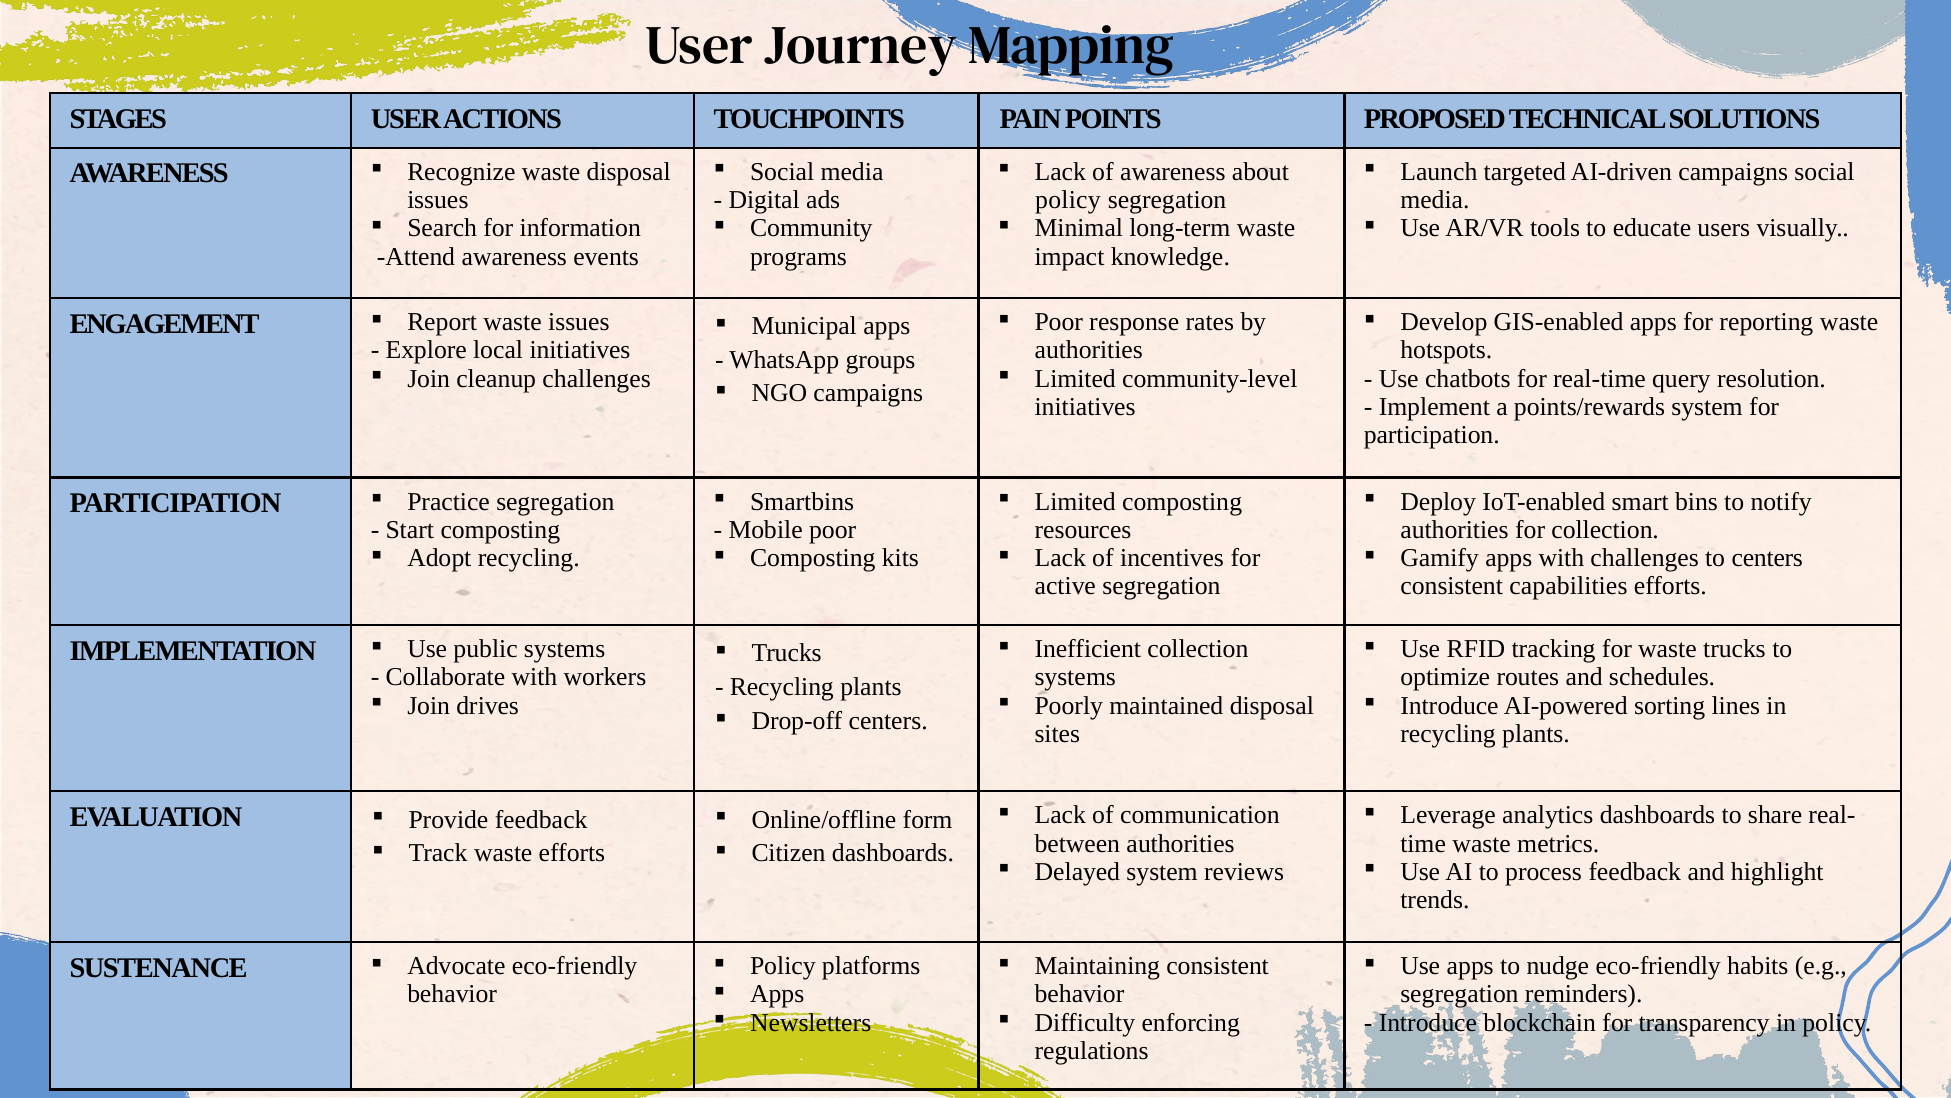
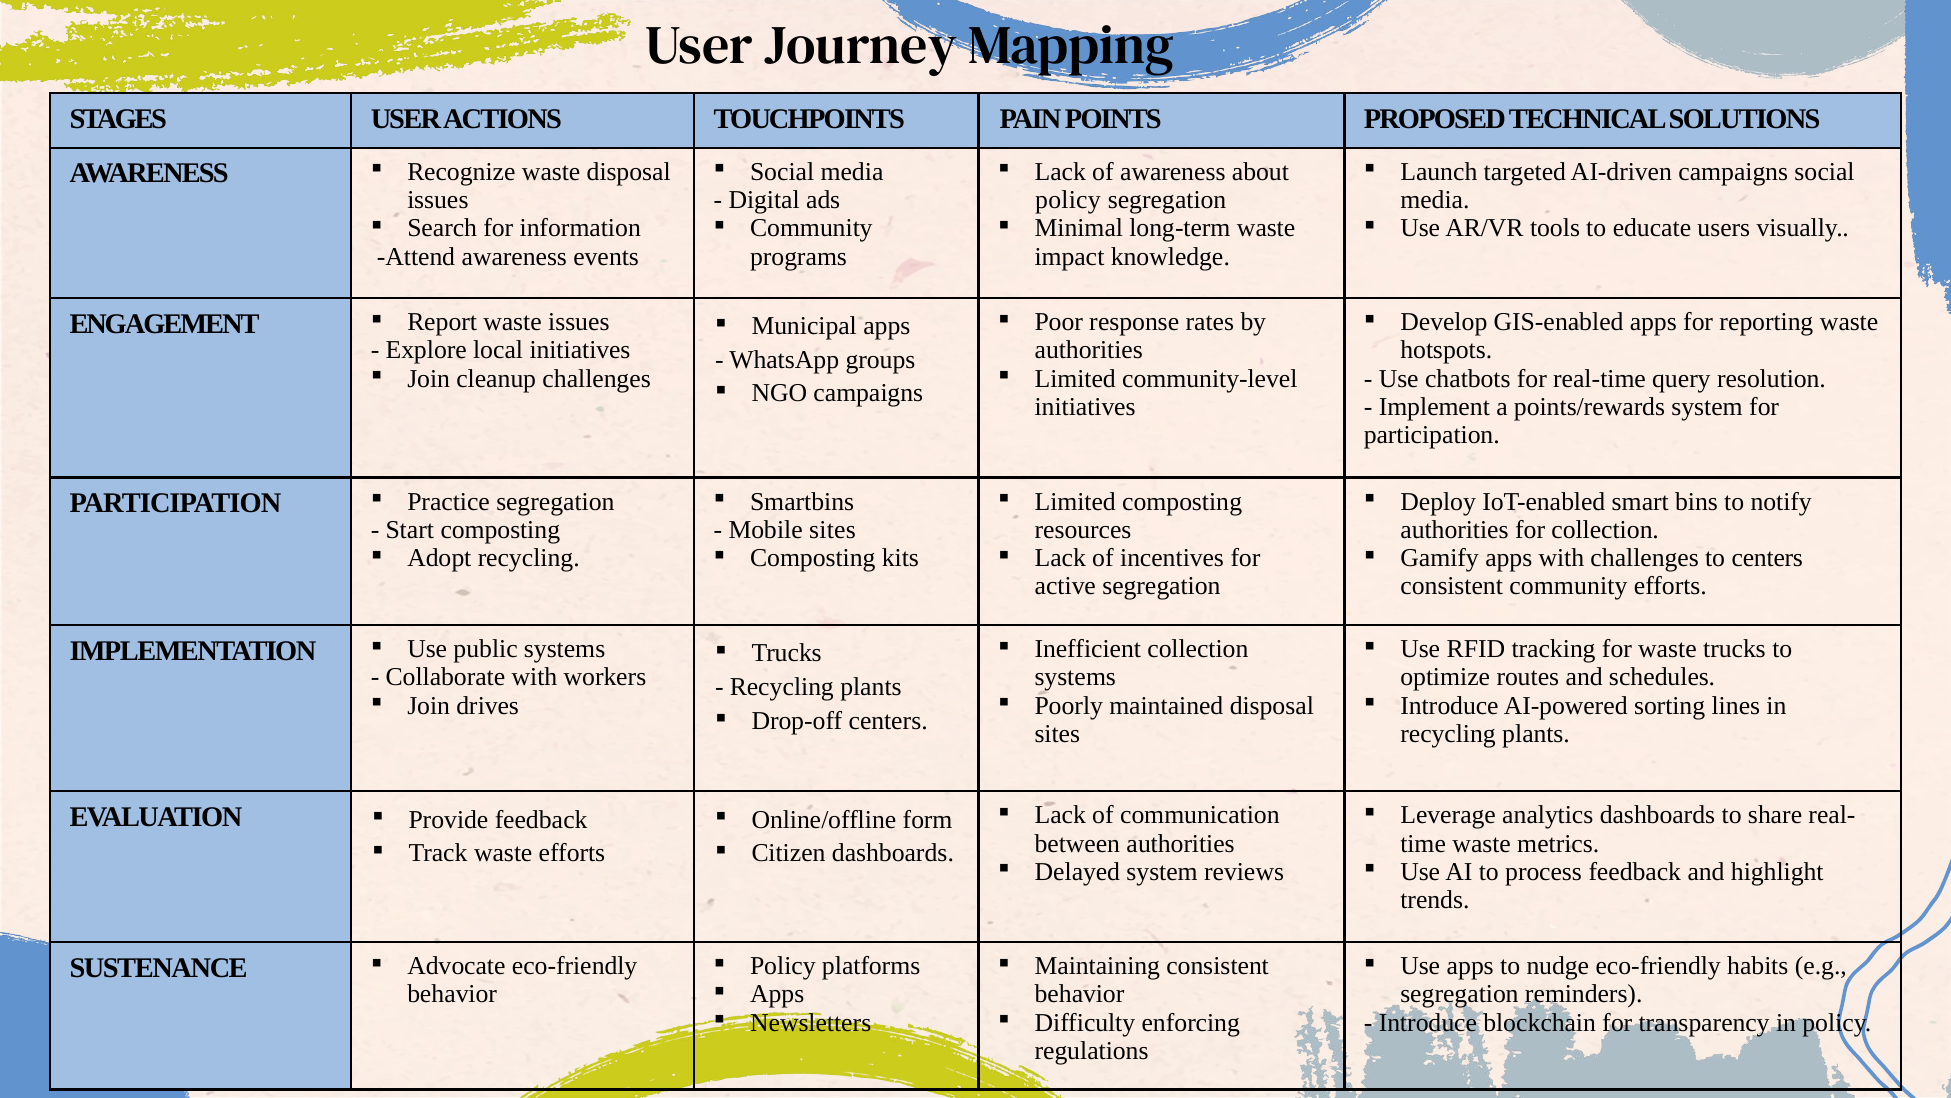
Mobile poor: poor -> sites
consistent capabilities: capabilities -> community
